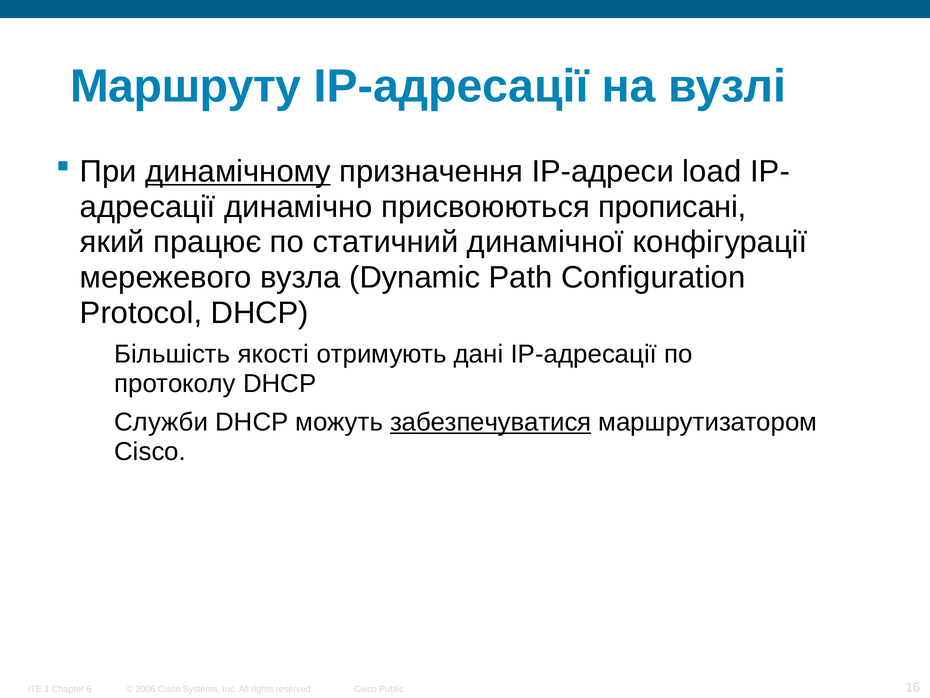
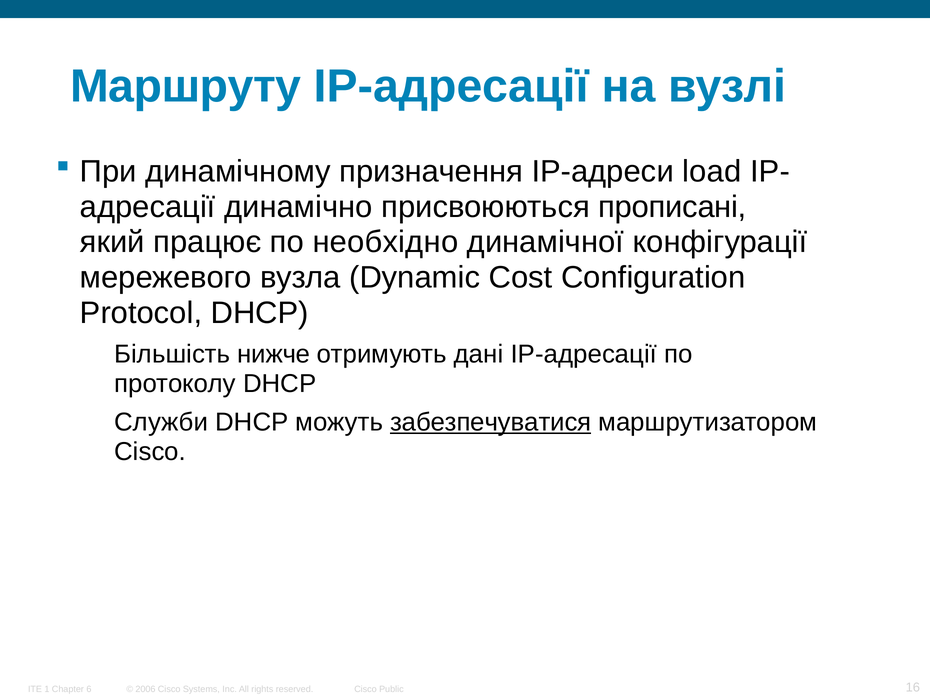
динамічному underline: present -> none
статичний: статичний -> необхідно
Path: Path -> Cost
якості: якості -> нижче
